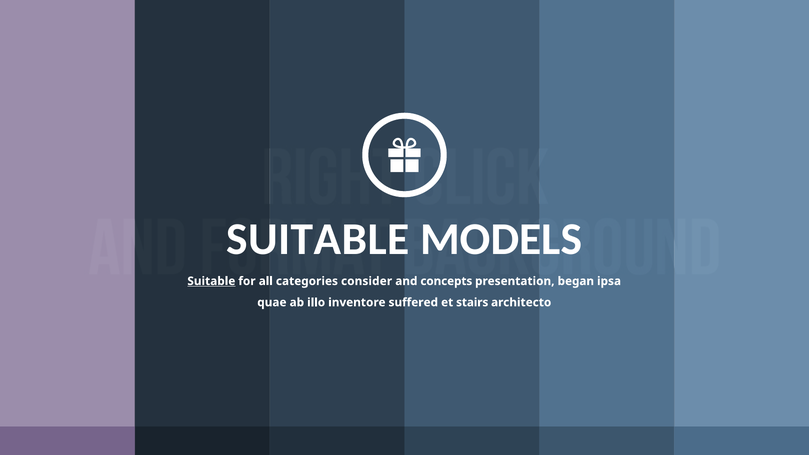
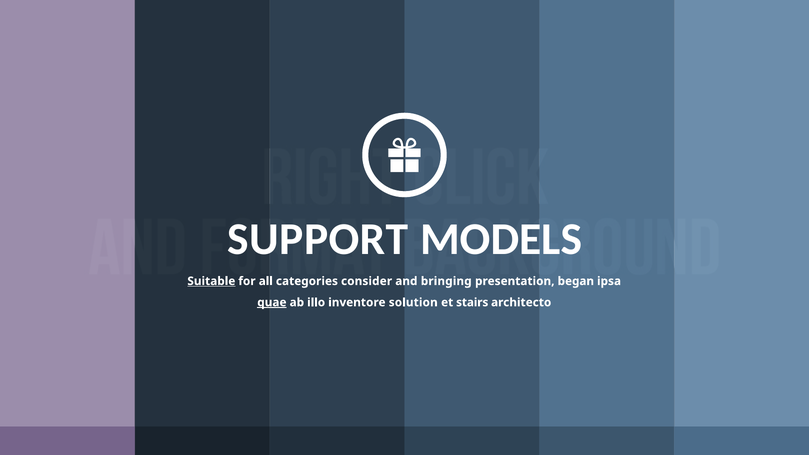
SUITABLE at (318, 239): SUITABLE -> SUPPORT
concepts: concepts -> bringing
quae underline: none -> present
suffered: suffered -> solution
